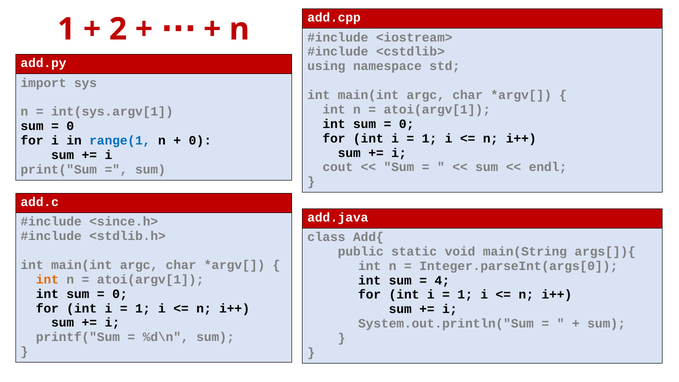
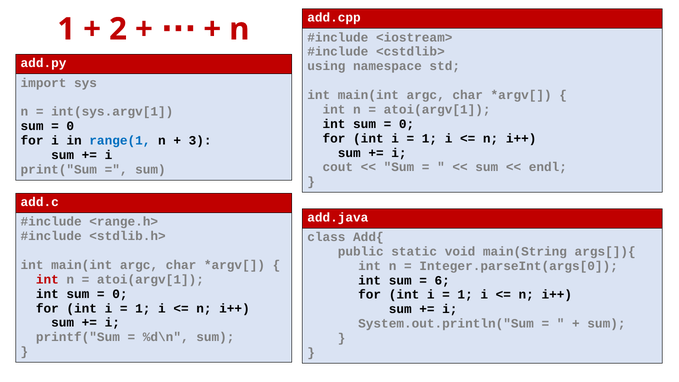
0 at (200, 141): 0 -> 3
<since.h>: <since.h> -> <range.h>
int at (47, 279) colour: orange -> red
4: 4 -> 6
